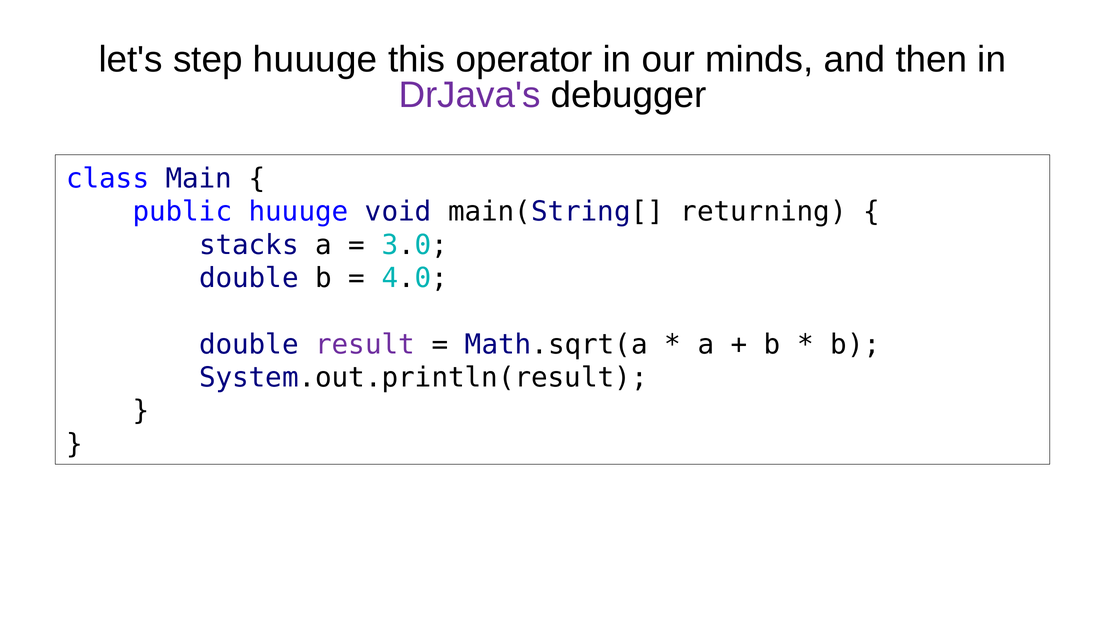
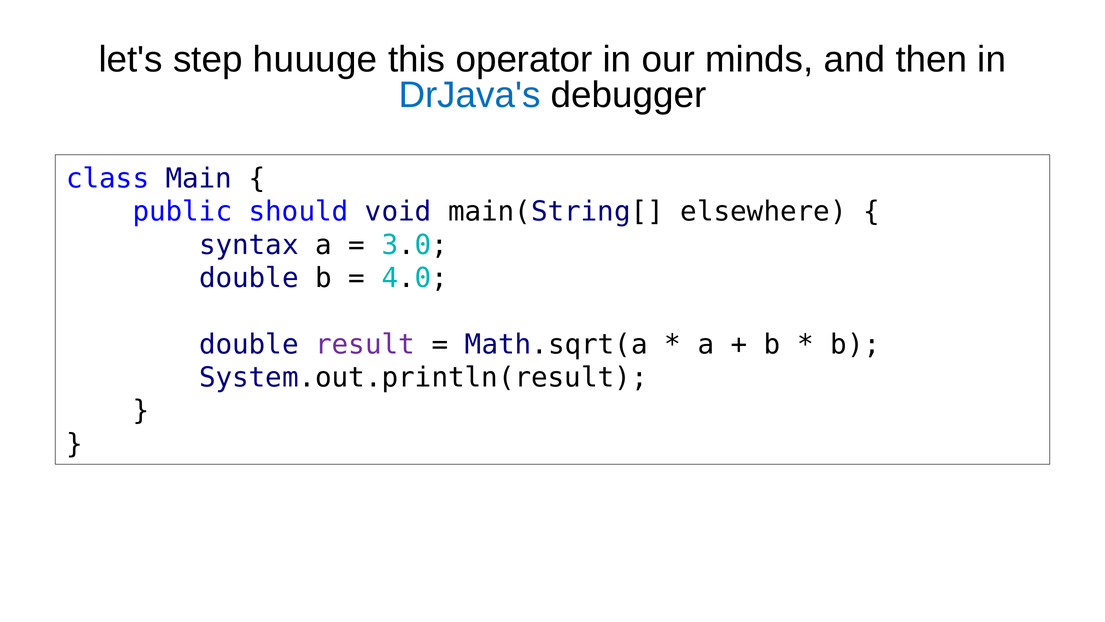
DrJava's colour: purple -> blue
public huuuge: huuuge -> should
returning: returning -> elsewhere
stacks: stacks -> syntax
